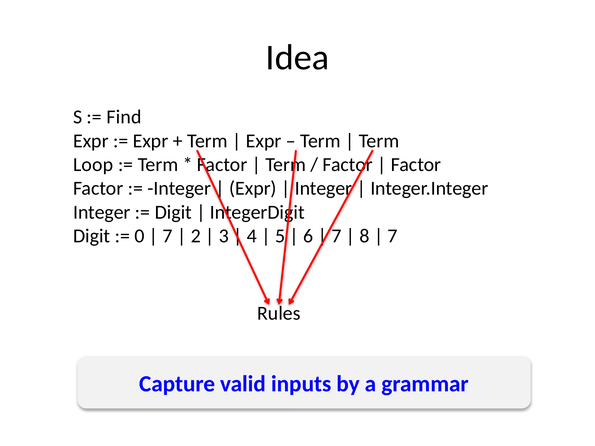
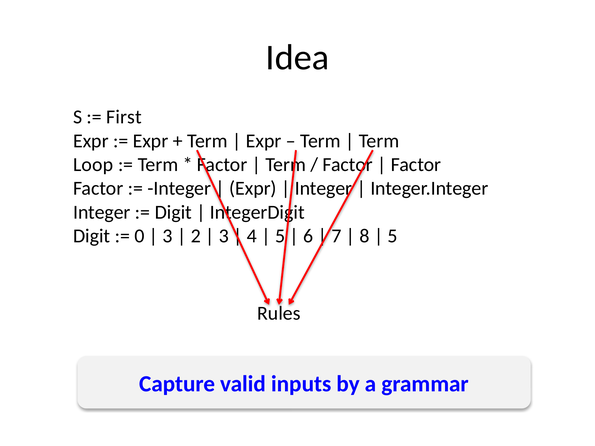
Find: Find -> First
7 at (168, 236): 7 -> 3
7 at (393, 236): 7 -> 5
